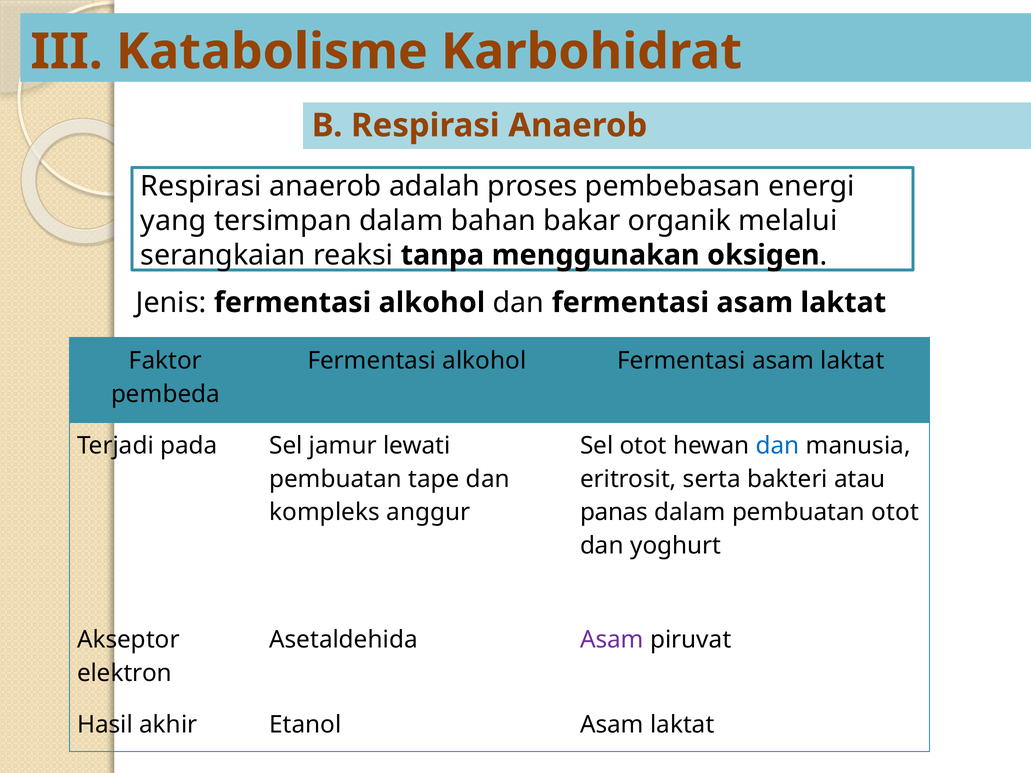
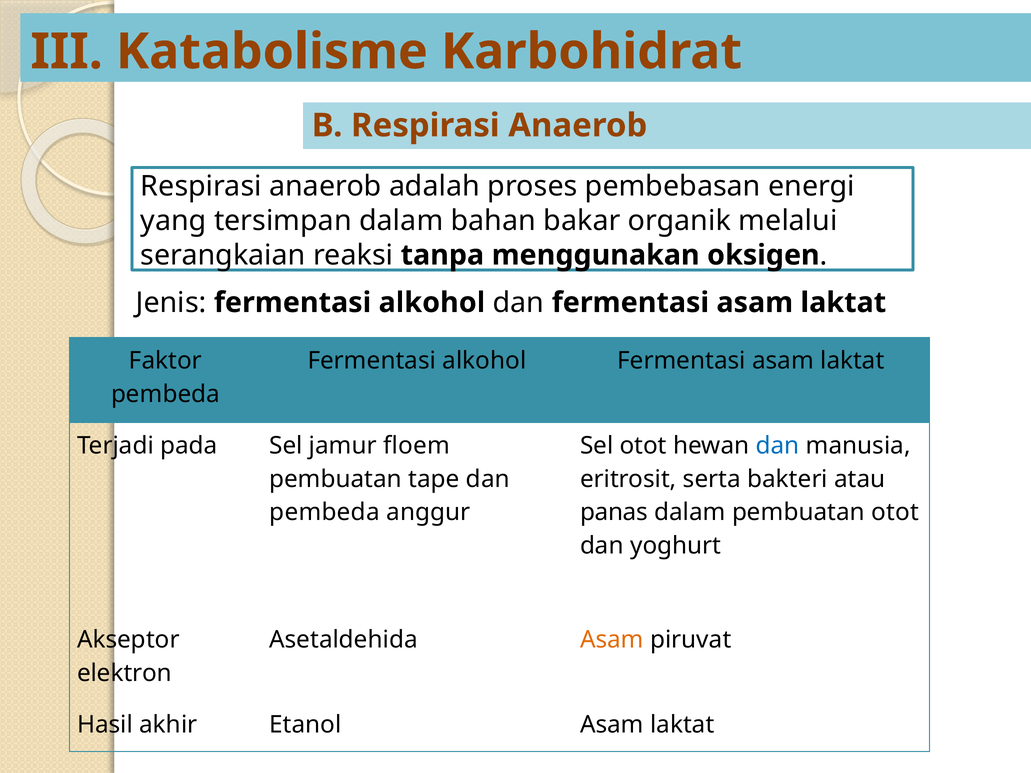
lewati: lewati -> floem
kompleks at (325, 512): kompleks -> pembeda
Asam at (612, 640) colour: purple -> orange
